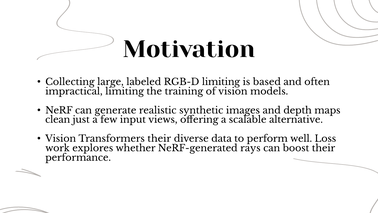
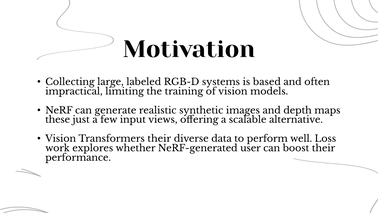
RGB-D limiting: limiting -> systems
clean: clean -> these
rays: rays -> user
